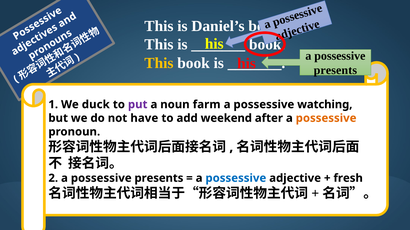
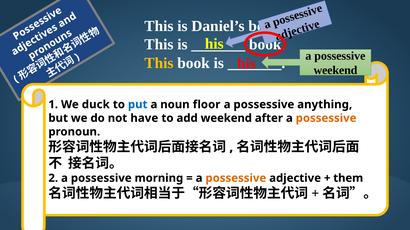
presents at (335, 70): presents -> weekend
put colour: purple -> blue
farm: farm -> floor
watching: watching -> anything
2 a possessive presents: presents -> morning
possessive at (236, 179) colour: blue -> orange
fresh: fresh -> them
